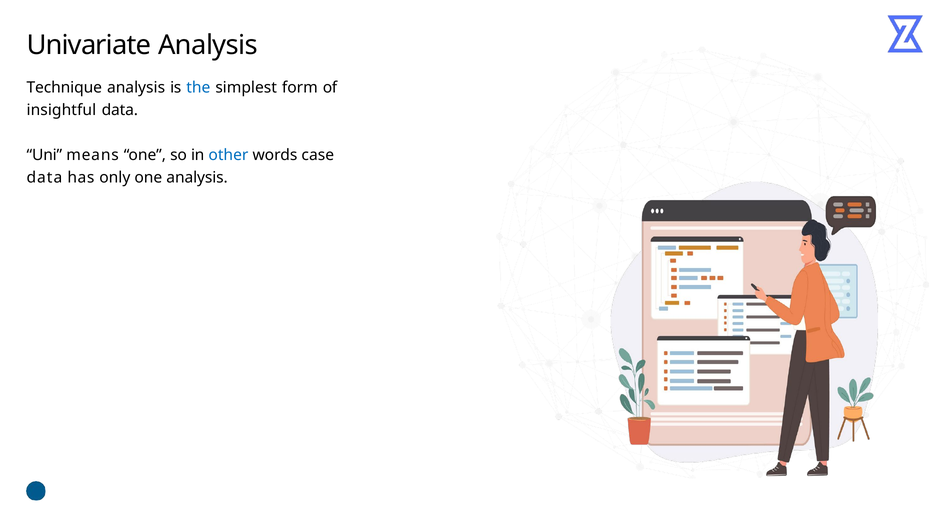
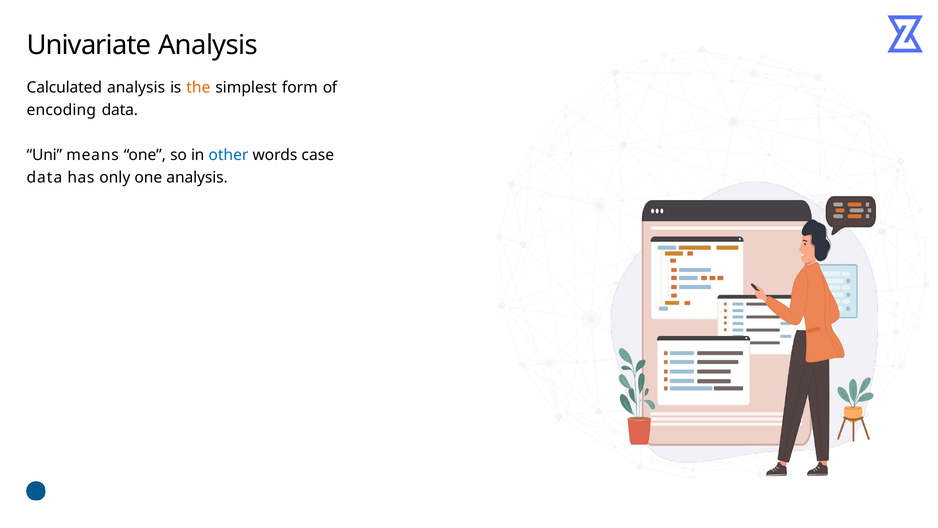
Technique: Technique -> Calculated
the colour: blue -> orange
insightful: insightful -> encoding
